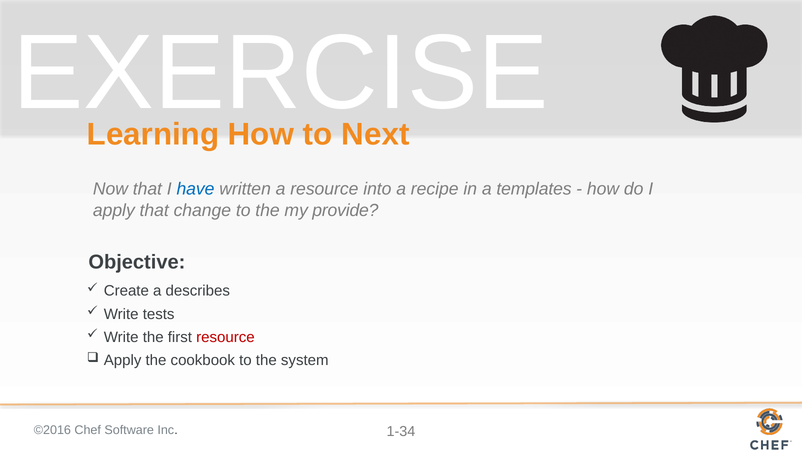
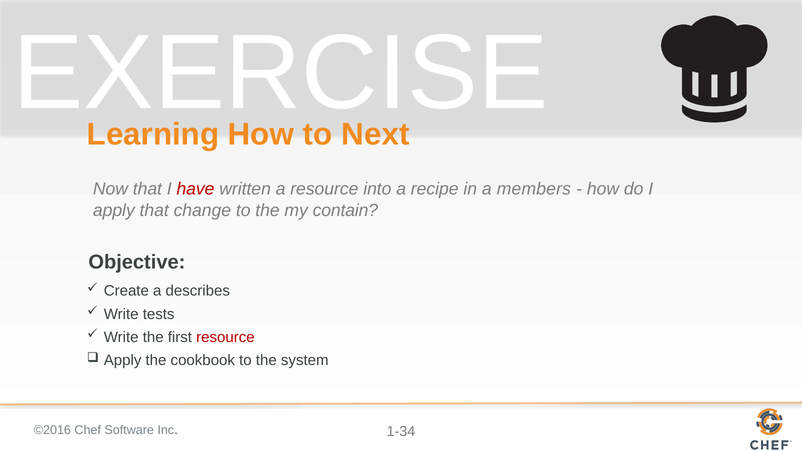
have colour: blue -> red
templates: templates -> members
provide: provide -> contain
